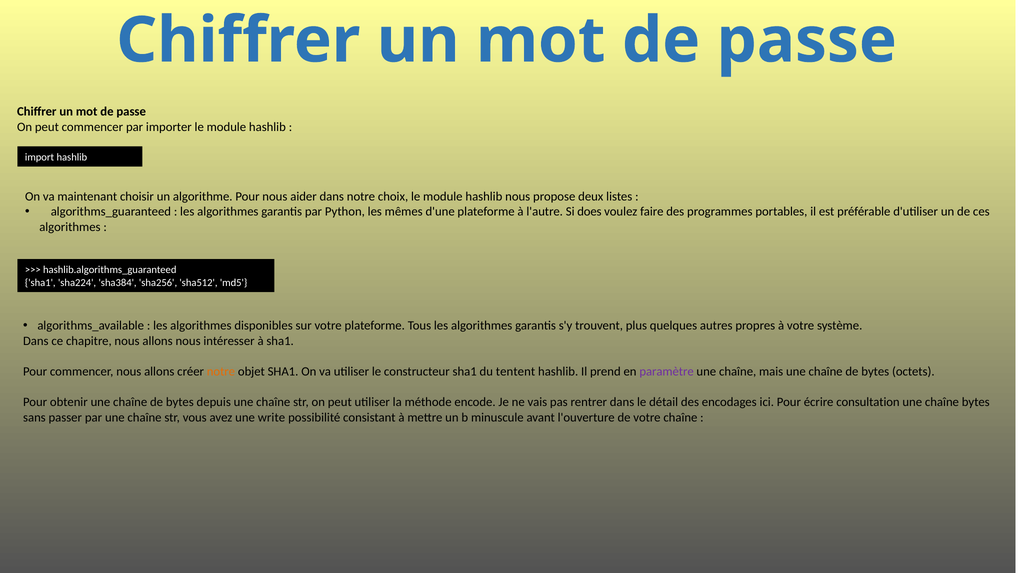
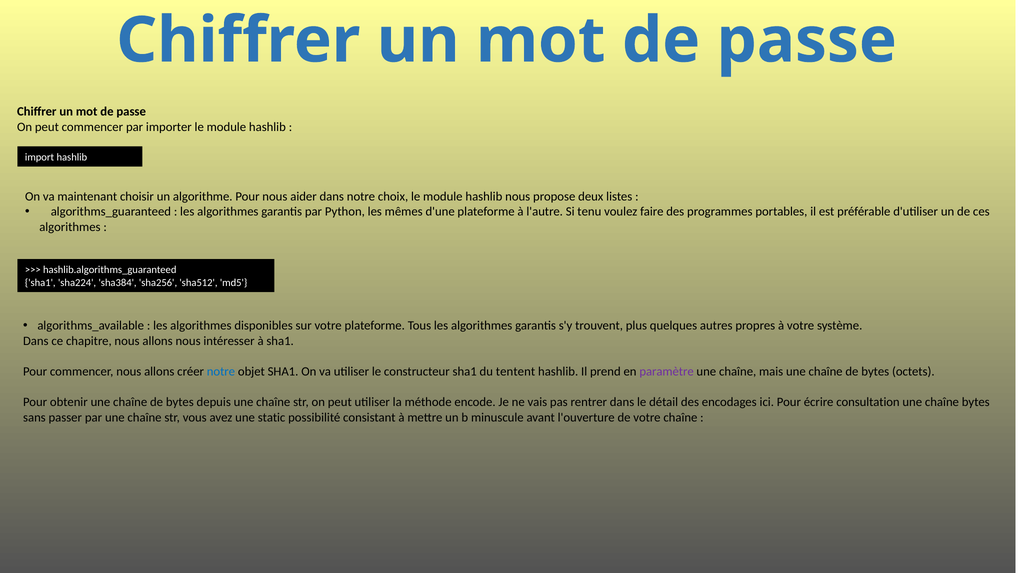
does: does -> tenu
notre at (221, 371) colour: orange -> blue
write: write -> static
